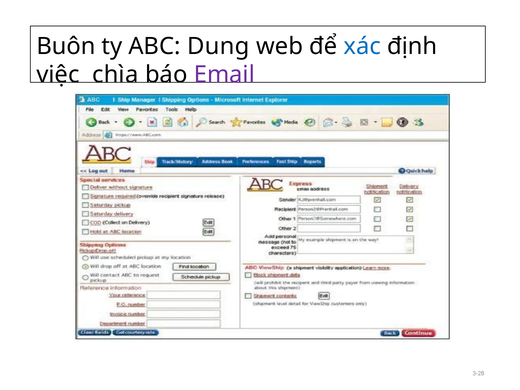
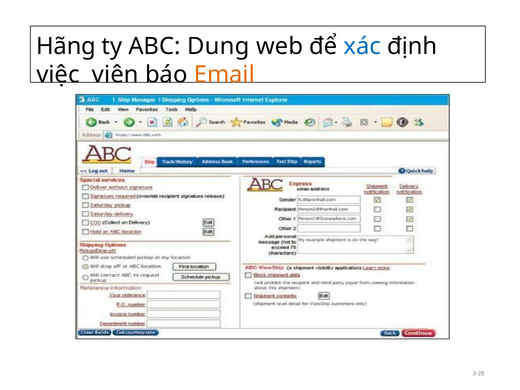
Buôn: Buôn -> Hãng
chìa: chìa -> viên
Email colour: purple -> orange
